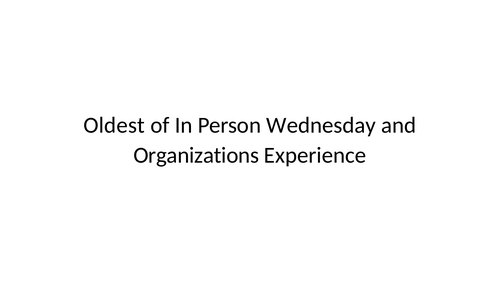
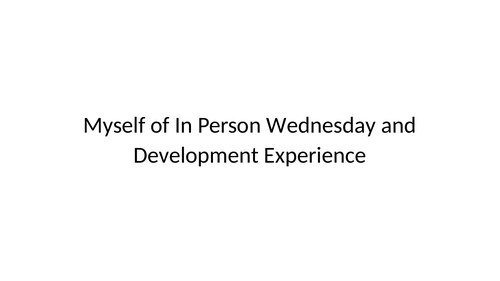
Oldest: Oldest -> Myself
Organizations: Organizations -> Development
